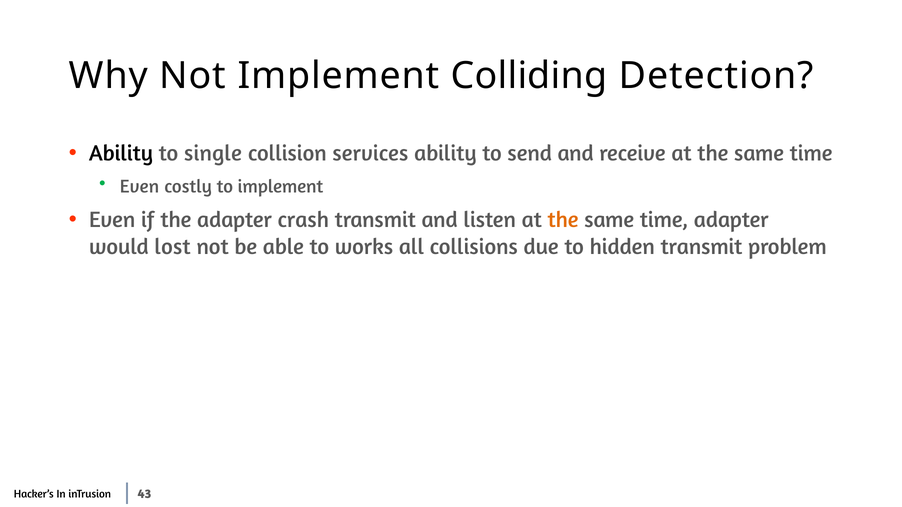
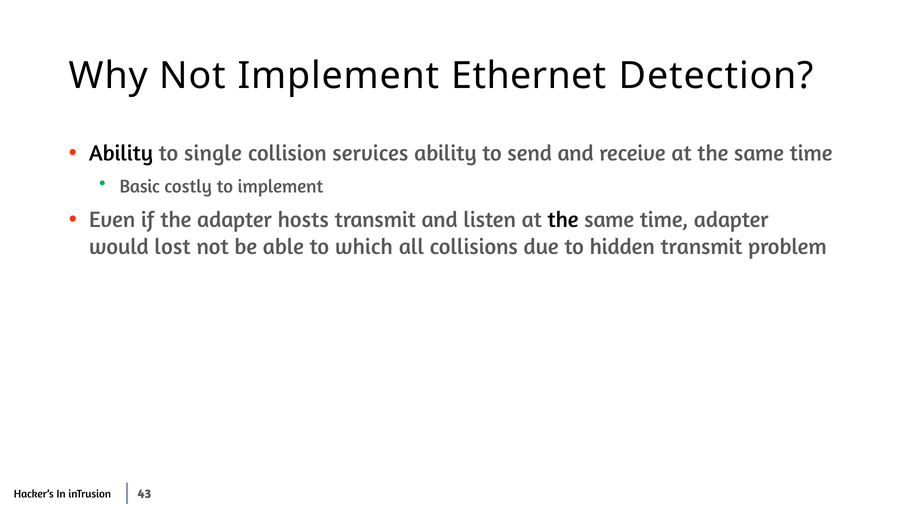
Colliding: Colliding -> Ethernet
Even at (139, 187): Even -> Basic
crash: crash -> hosts
the at (563, 220) colour: orange -> black
works: works -> which
